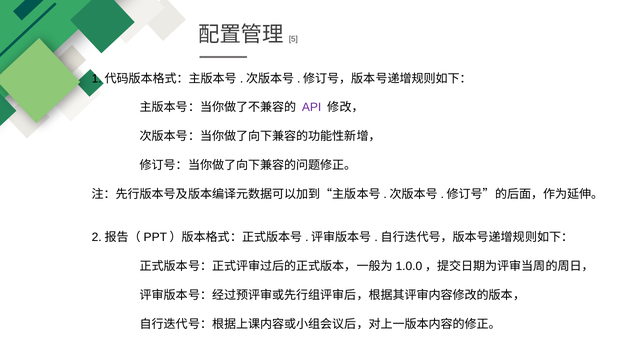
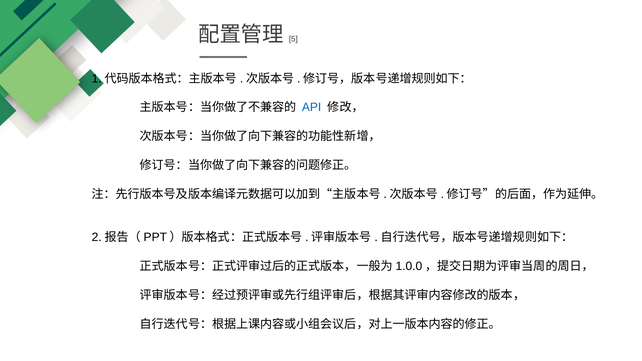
API colour: purple -> blue
